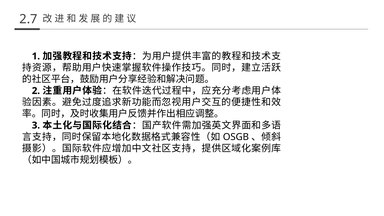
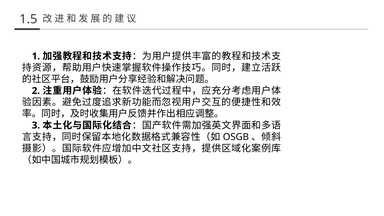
2.7: 2.7 -> 1.5
